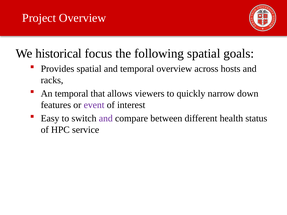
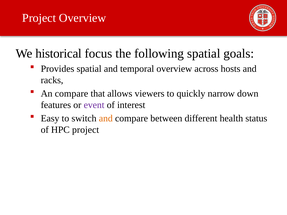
An temporal: temporal -> compare
and at (106, 118) colour: purple -> orange
HPC service: service -> project
